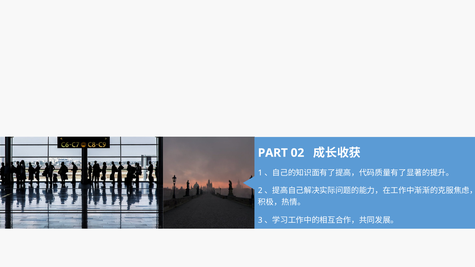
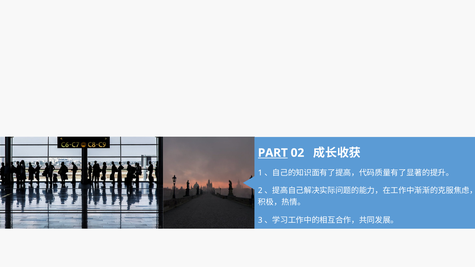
PART underline: none -> present
